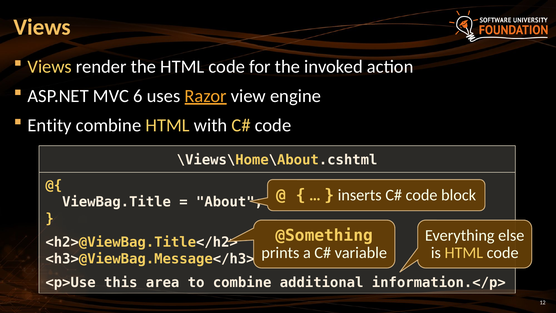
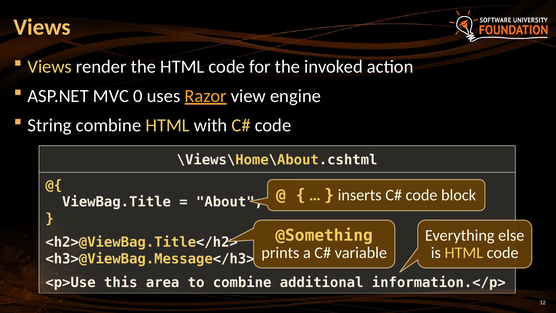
6: 6 -> 0
Entity: Entity -> String
